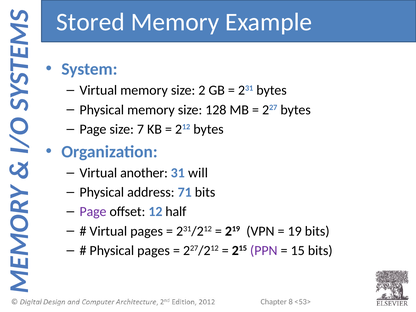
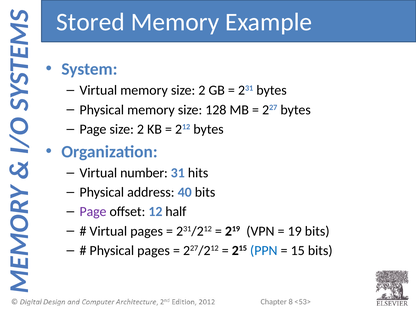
Page size 7: 7 -> 2
another: another -> number
will: will -> hits
71: 71 -> 40
PPN colour: purple -> blue
